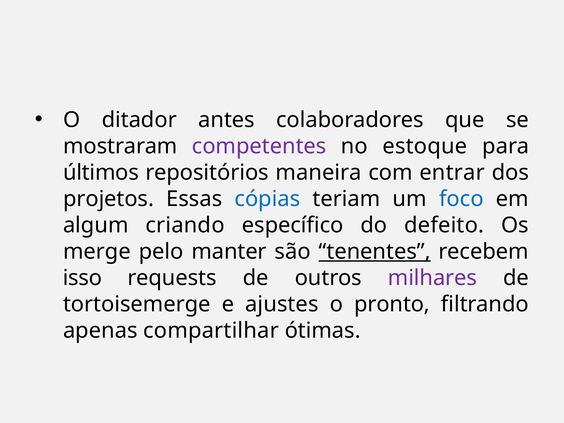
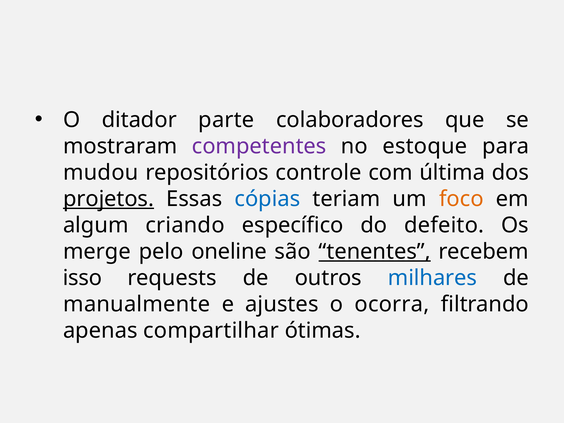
antes: antes -> parte
últimos: últimos -> mudou
maneira: maneira -> controle
entrar: entrar -> última
projetos underline: none -> present
foco colour: blue -> orange
manter: manter -> oneline
milhares colour: purple -> blue
tortoisemerge: tortoisemerge -> manualmente
pronto: pronto -> ocorra
